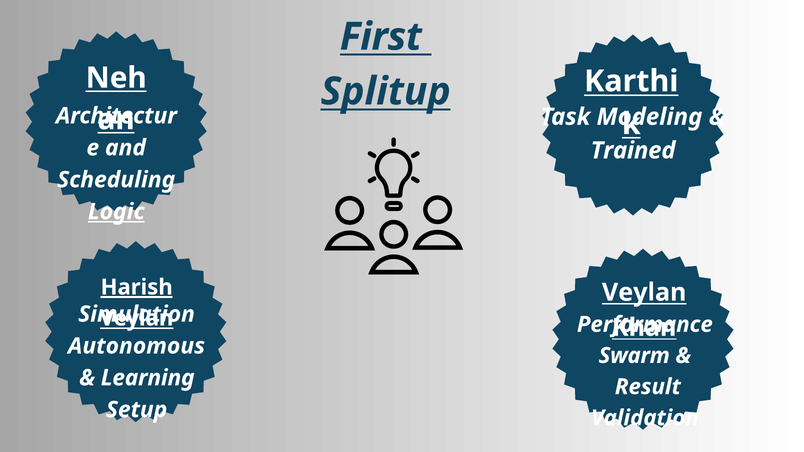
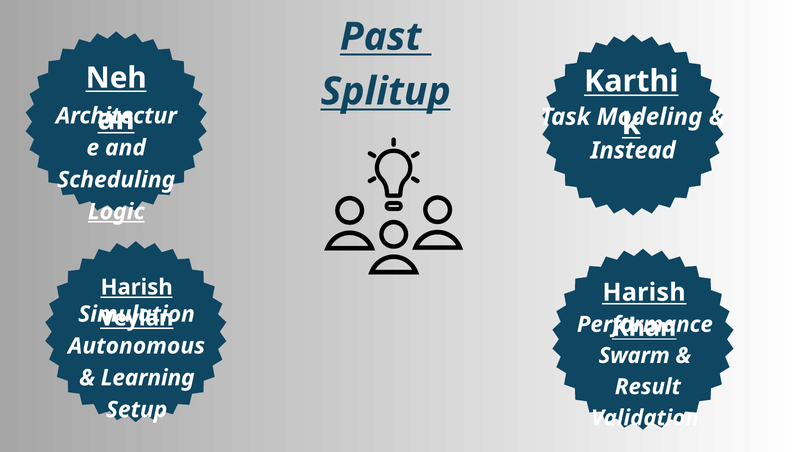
First: First -> Past
Trained: Trained -> Instead
Harish at (137, 287) underline: present -> none
Veylan at (644, 293): Veylan -> Harish
